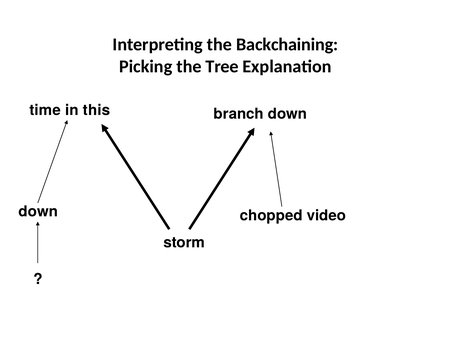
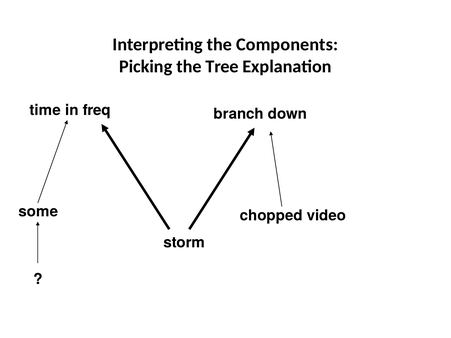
Backchaining: Backchaining -> Components
this: this -> freq
down at (38, 212): down -> some
